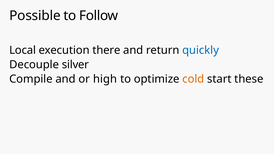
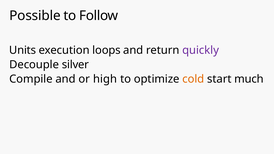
Local: Local -> Units
there: there -> loops
quickly colour: blue -> purple
these: these -> much
